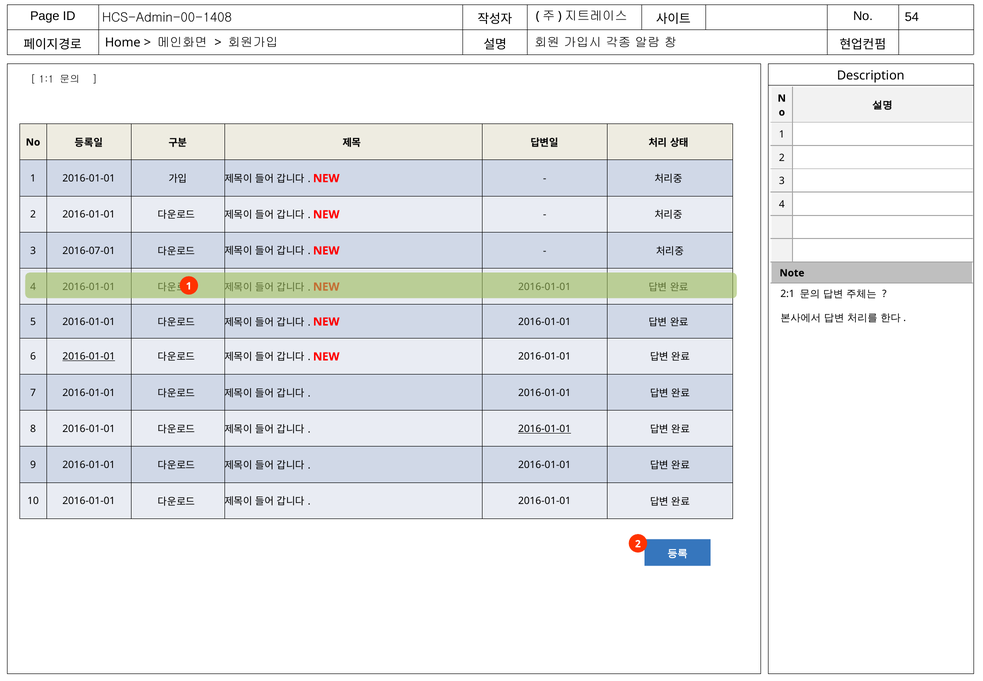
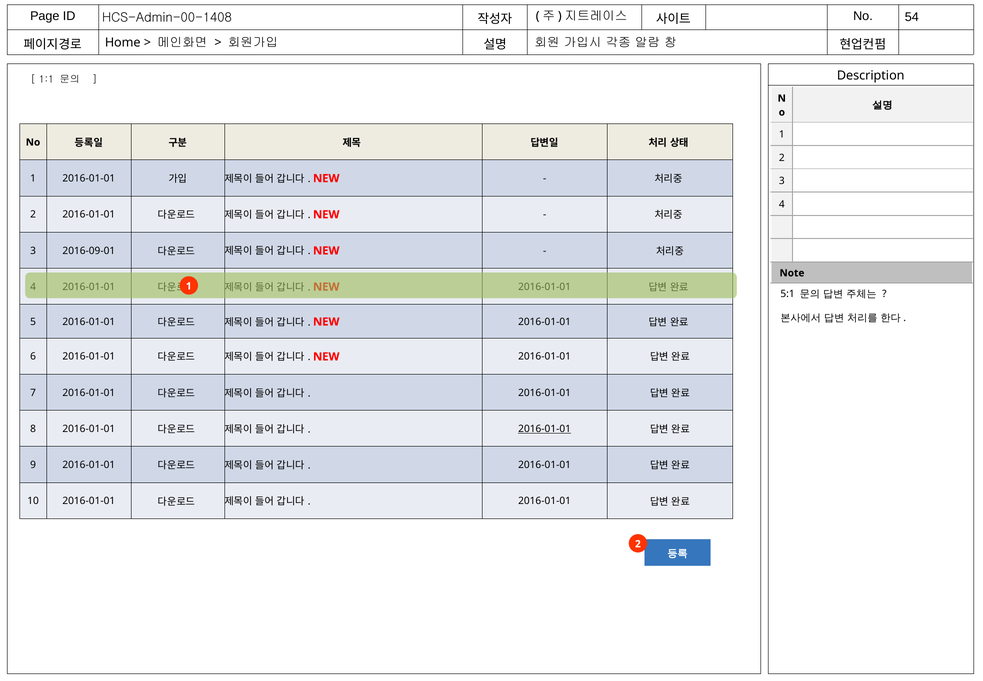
2016-07-01: 2016-07-01 -> 2016-09-01
2:1: 2:1 -> 5:1
2016-01-01 at (89, 356) underline: present -> none
